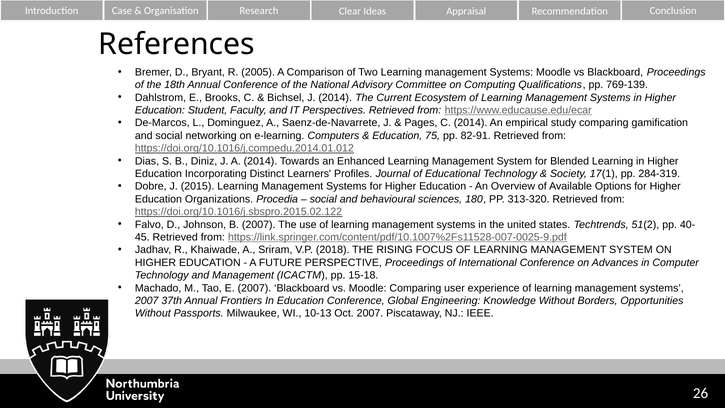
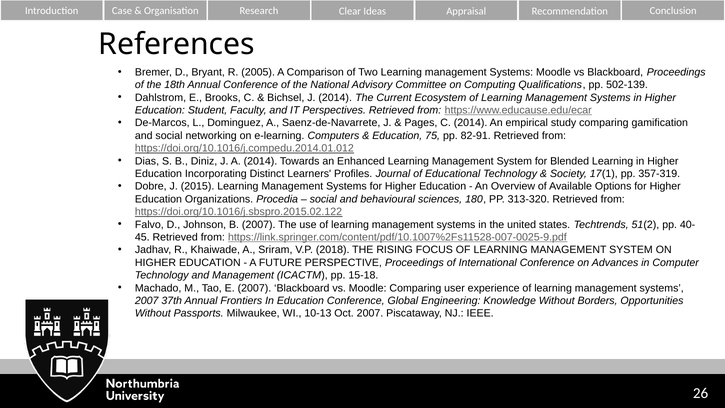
769-139: 769-139 -> 502-139
284-319: 284-319 -> 357-319
